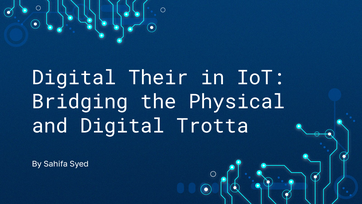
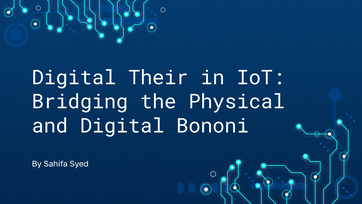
Trotta: Trotta -> Bononi
